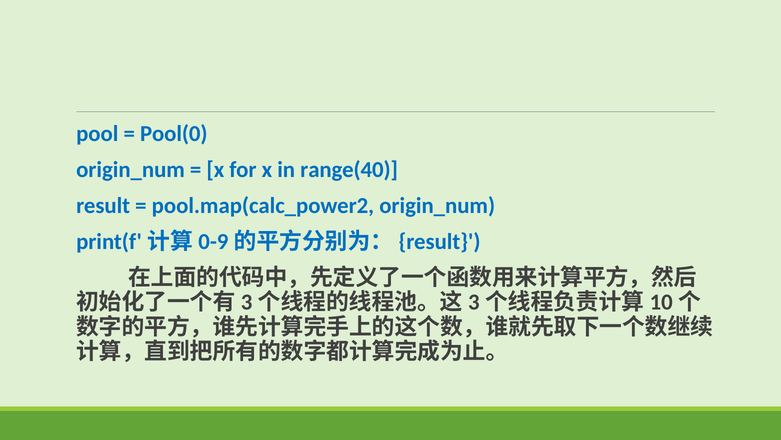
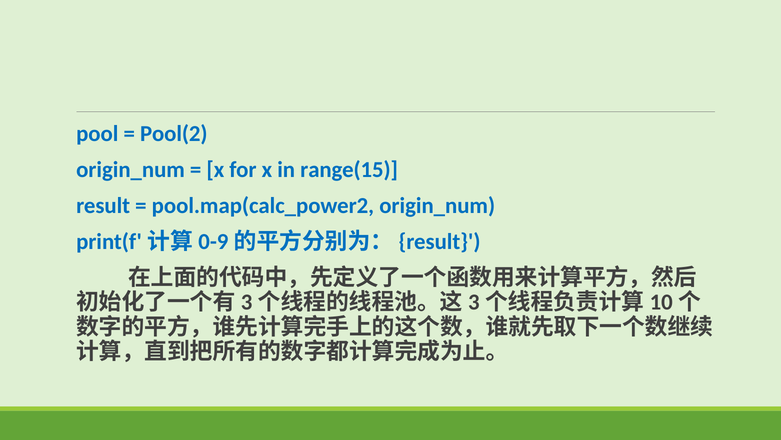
Pool(0: Pool(0 -> Pool(2
range(40: range(40 -> range(15
